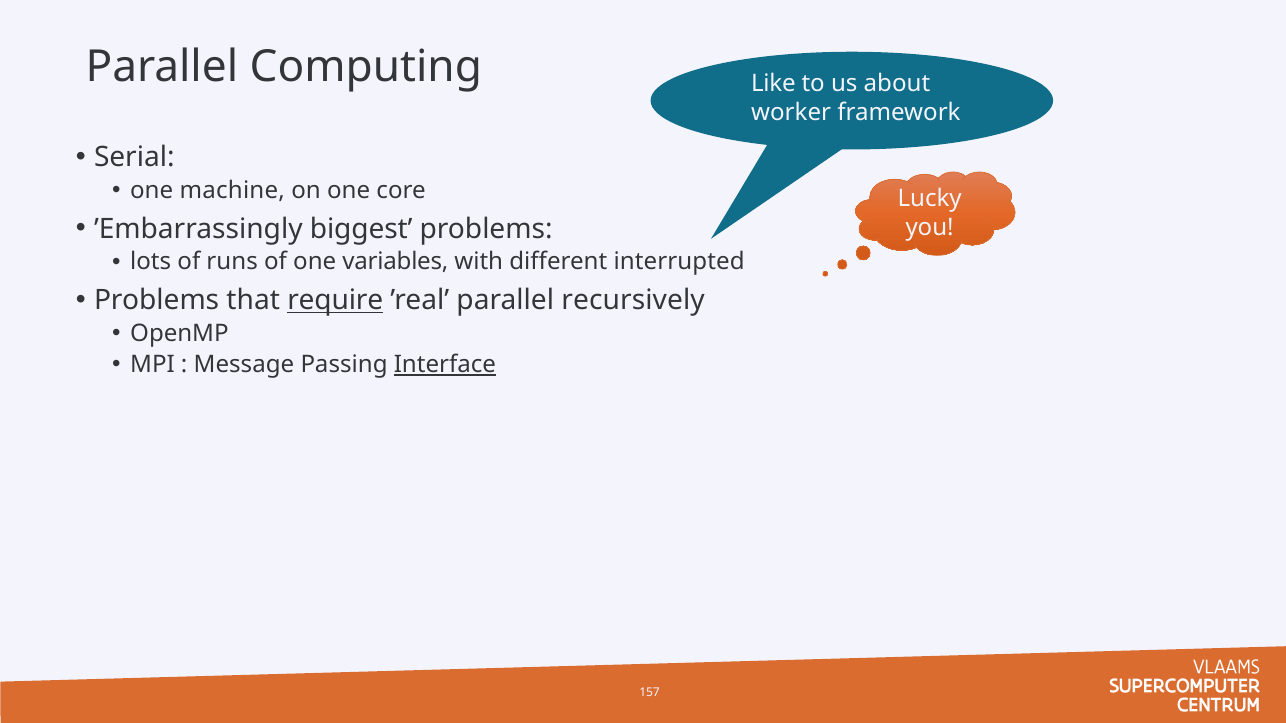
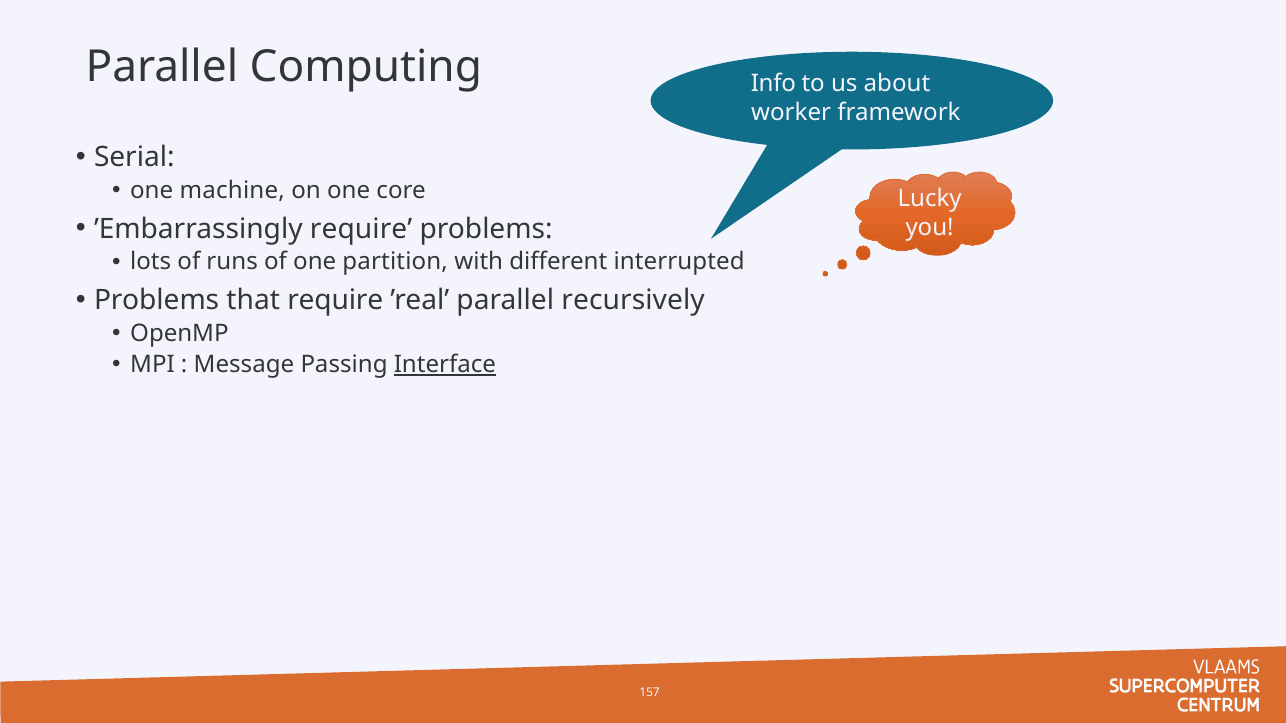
Like: Like -> Info
’Embarrassingly biggest: biggest -> require
variables: variables -> partition
require at (335, 300) underline: present -> none
